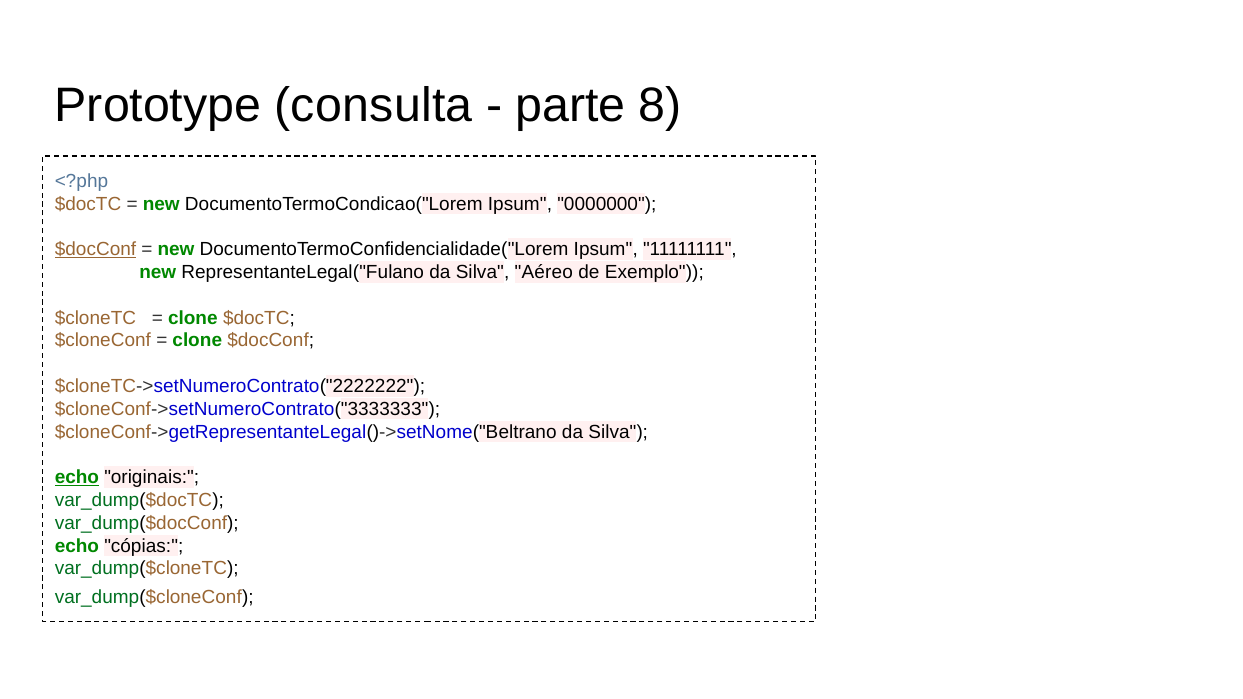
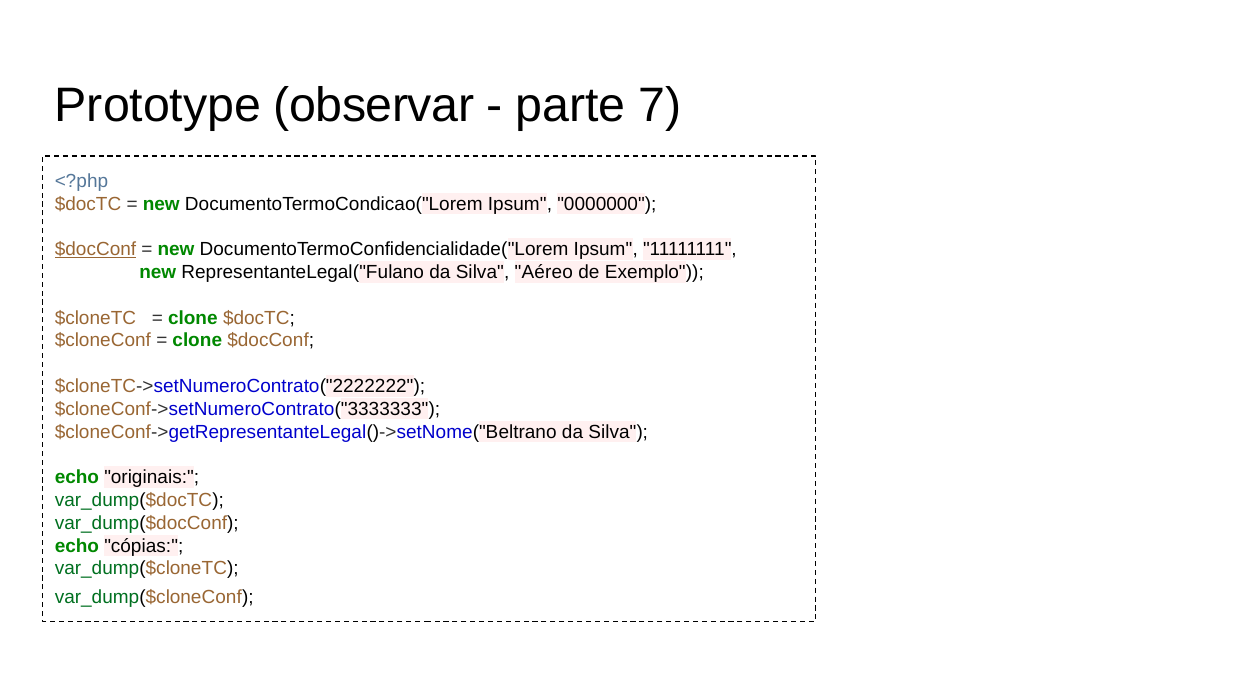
consulta: consulta -> observar
8: 8 -> 7
echo at (77, 478) underline: present -> none
